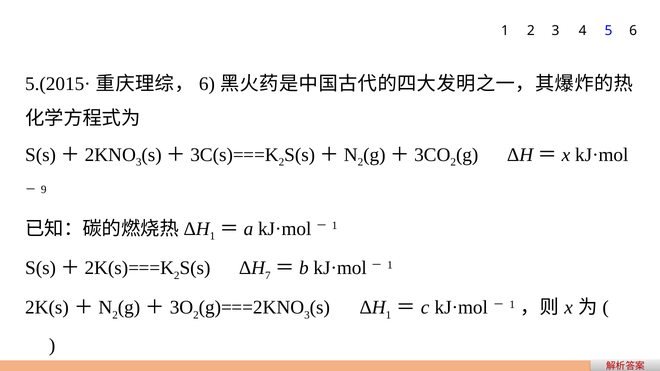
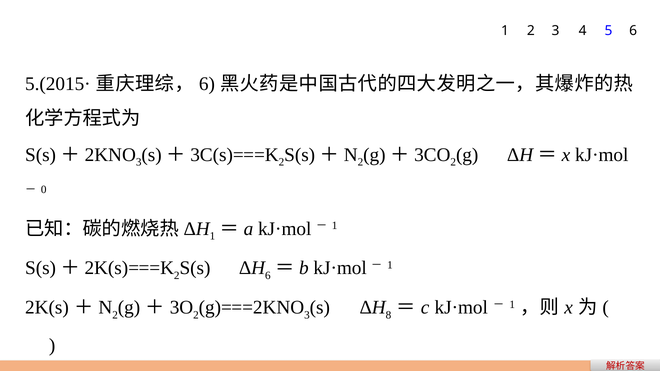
9: 9 -> 0
7 at (268, 276): 7 -> 6
1 at (388, 315): 1 -> 8
